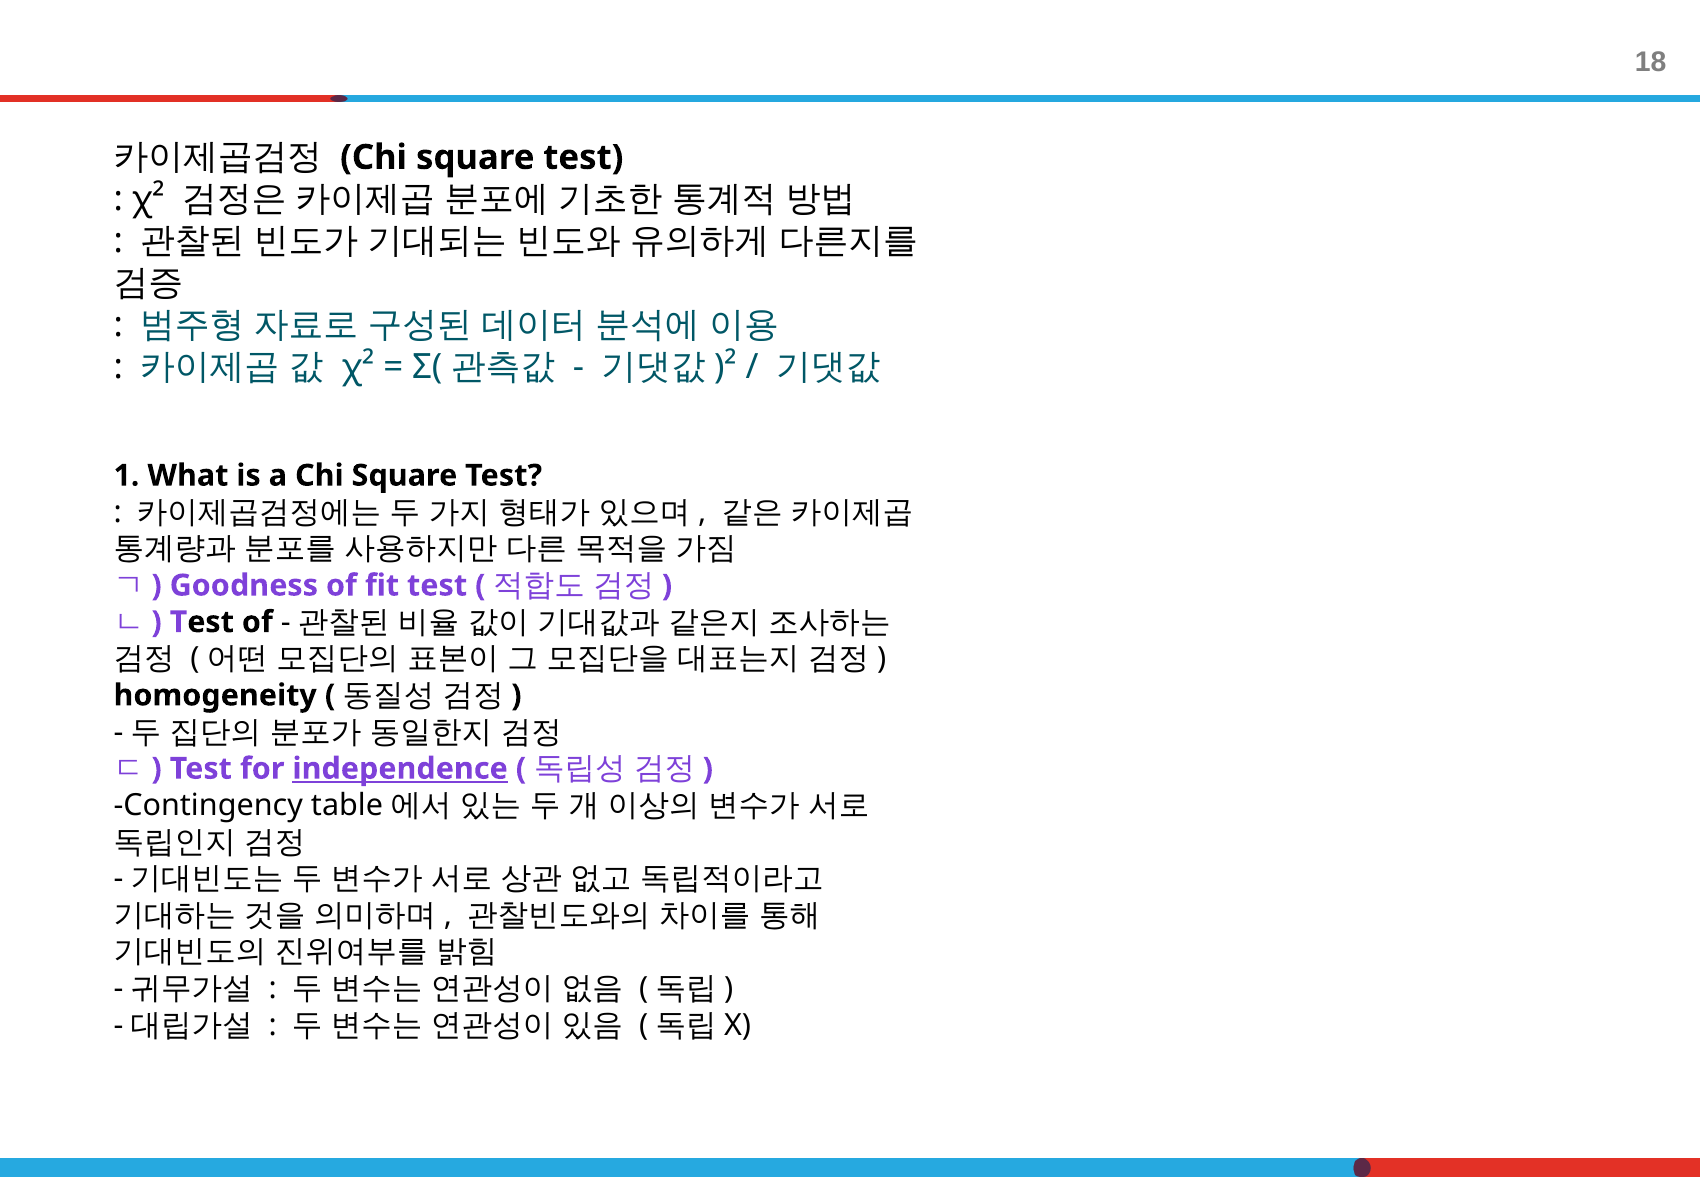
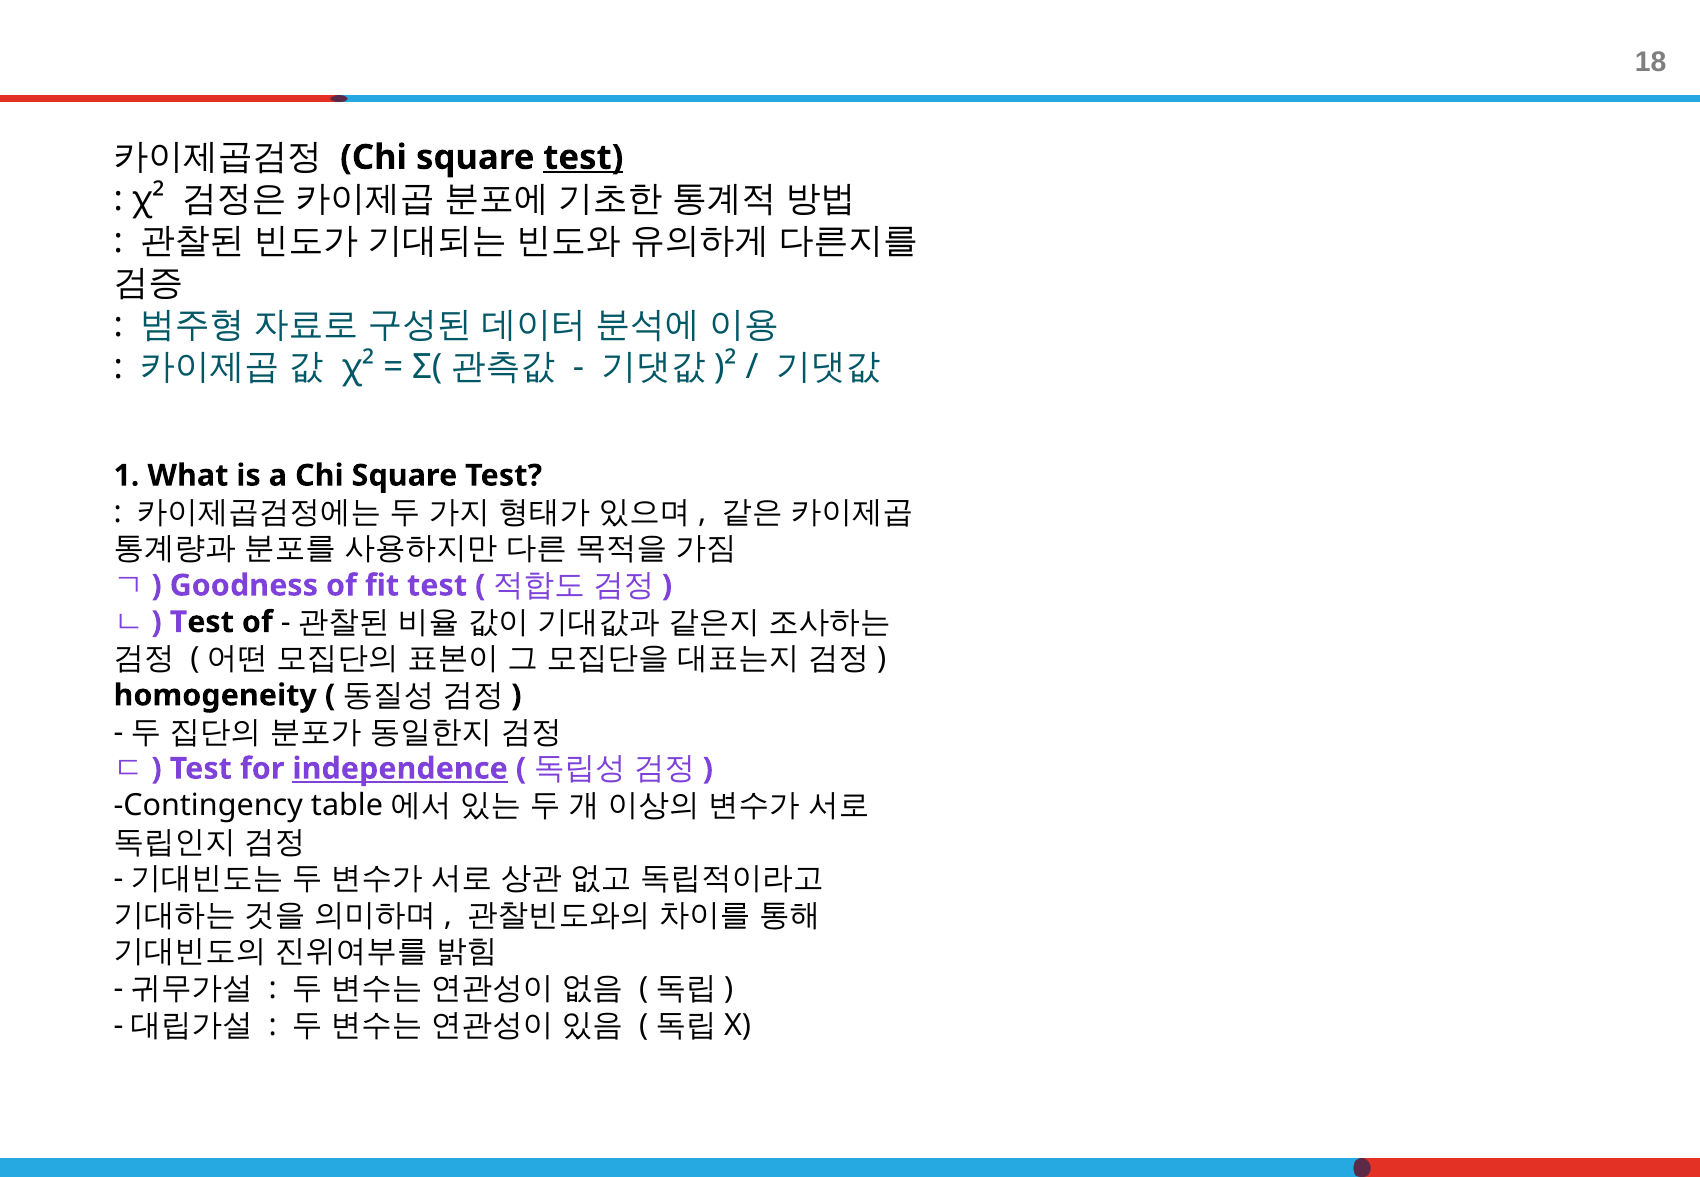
test at (583, 157) underline: none -> present
